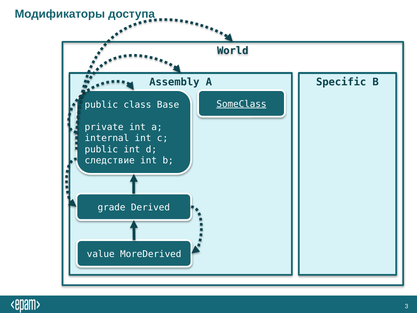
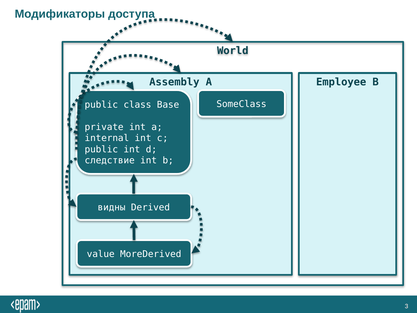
Specific: Specific -> Employee
SomeClass underline: present -> none
grade: grade -> видны
